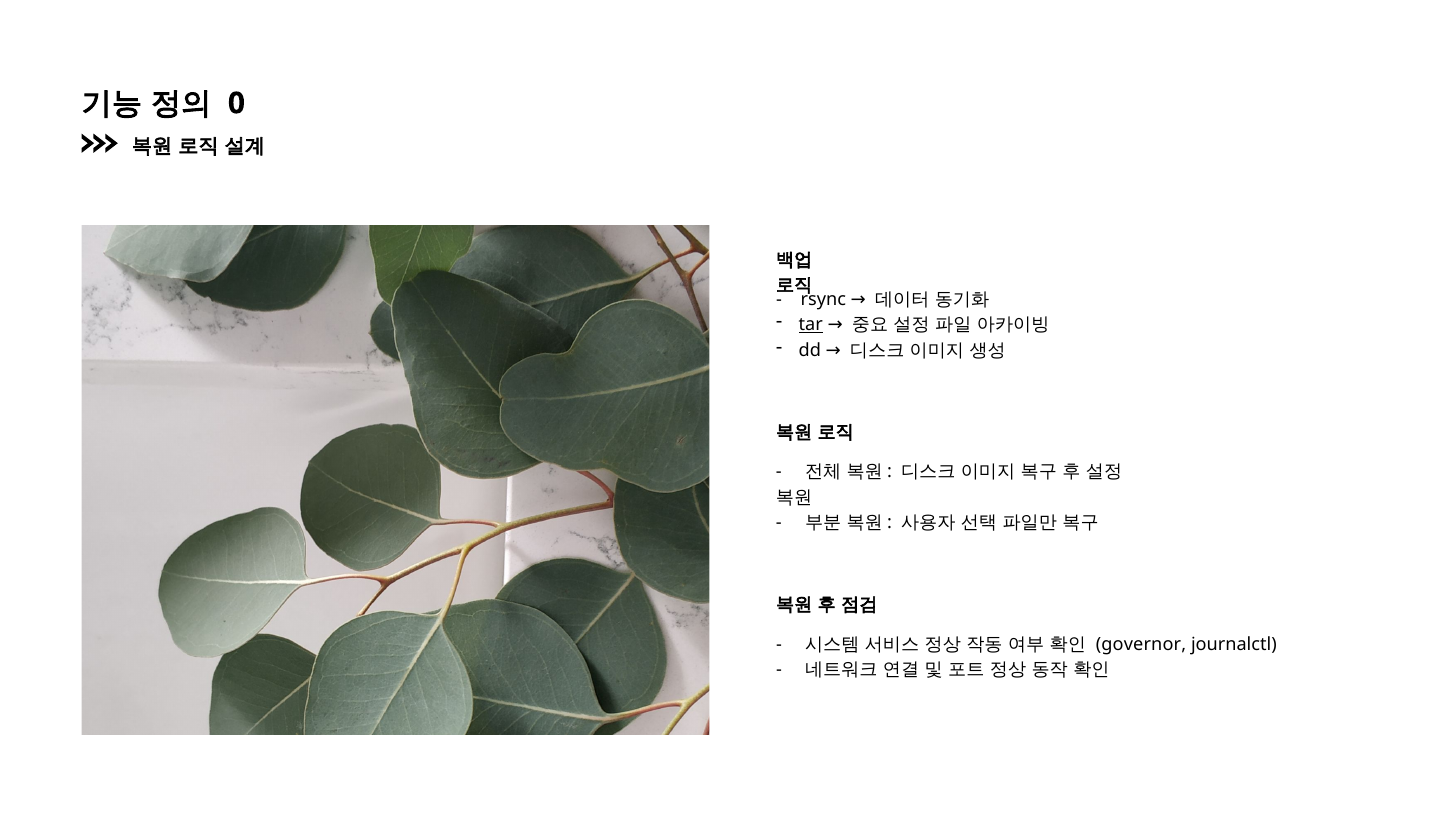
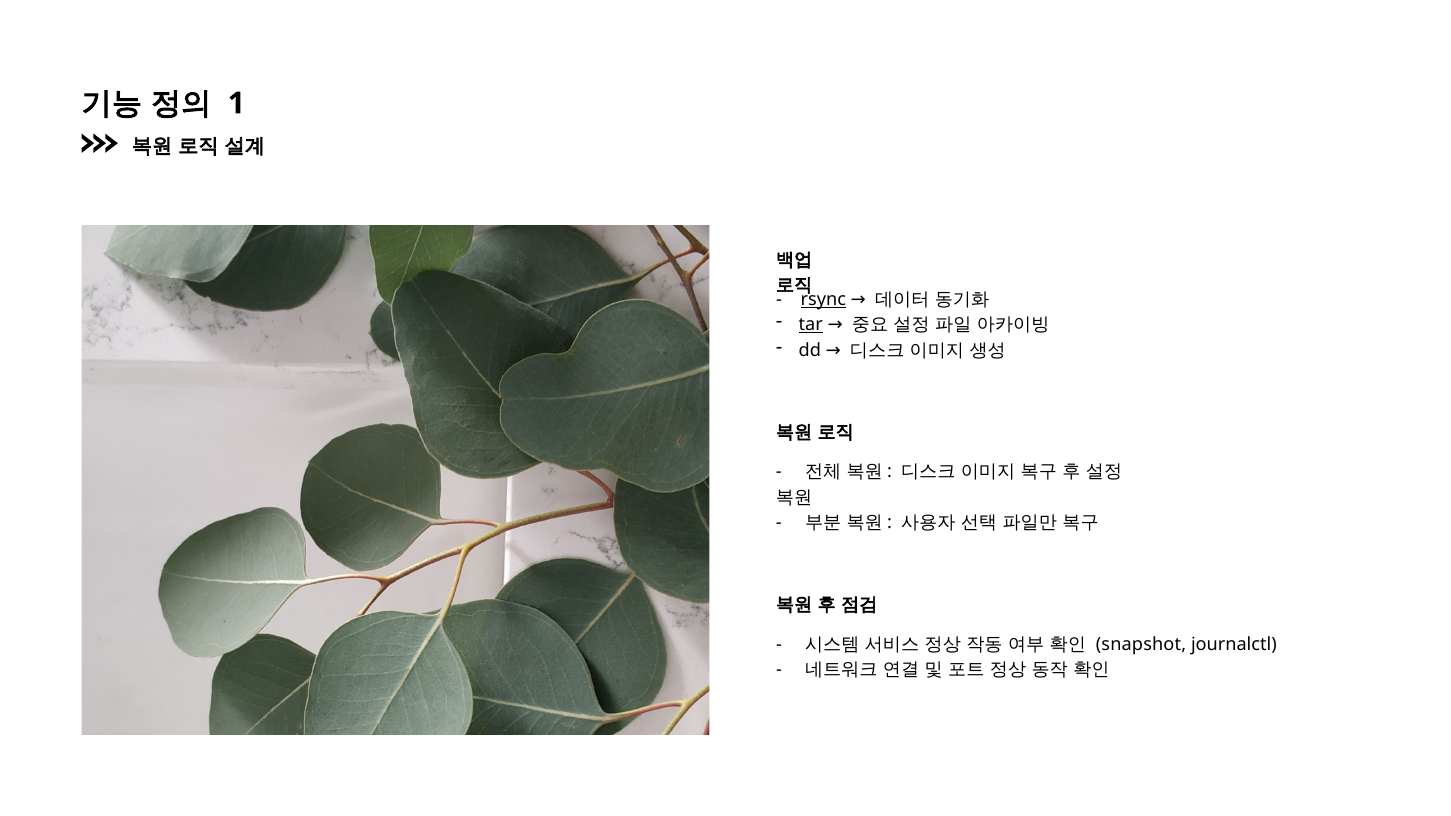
0: 0 -> 1
rsync underline: none -> present
governor: governor -> snapshot
